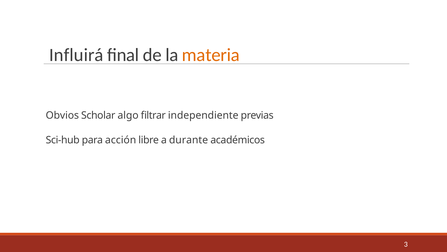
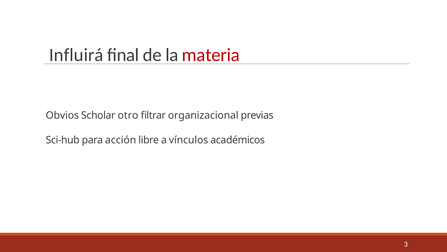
materia colour: orange -> red
algo: algo -> otro
independiente: independiente -> organizacional
durante: durante -> vínculos
